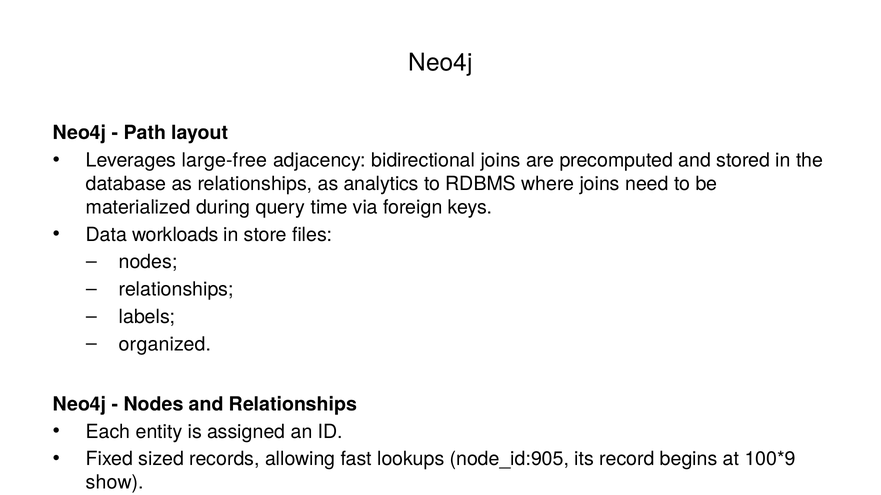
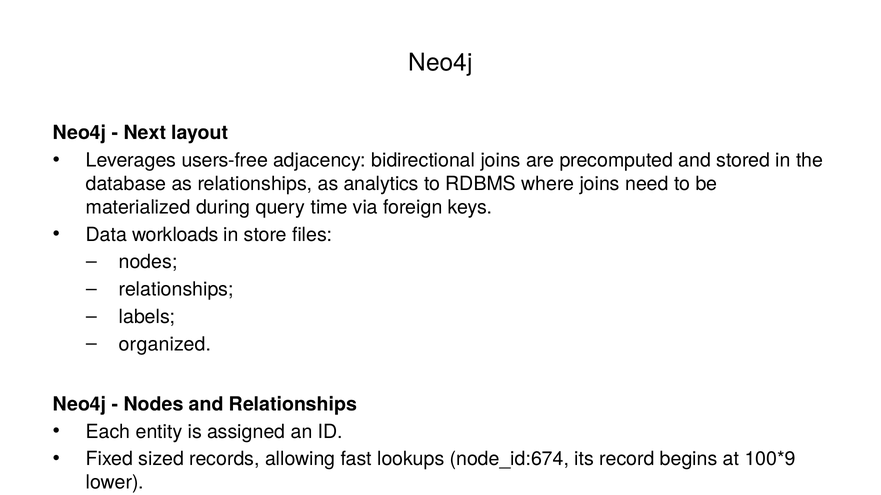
Path: Path -> Next
large-free: large-free -> users-free
node_id:905: node_id:905 -> node_id:674
show: show -> lower
